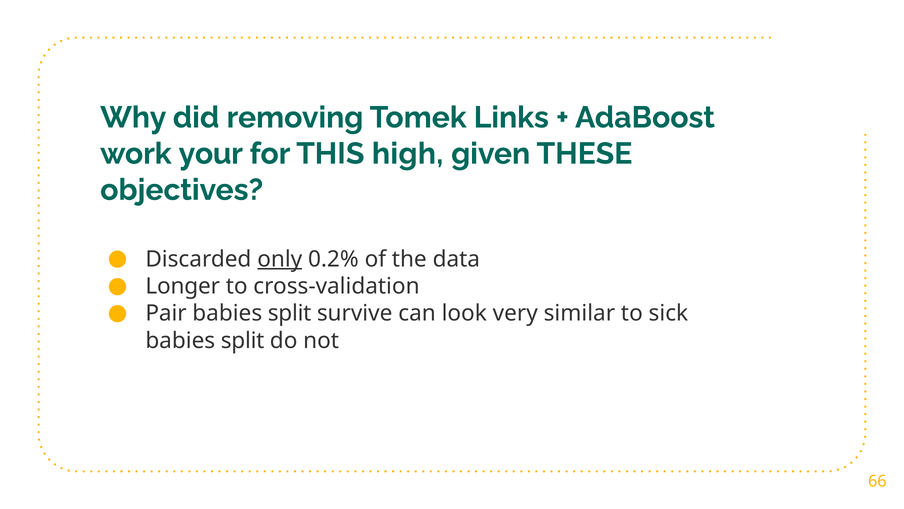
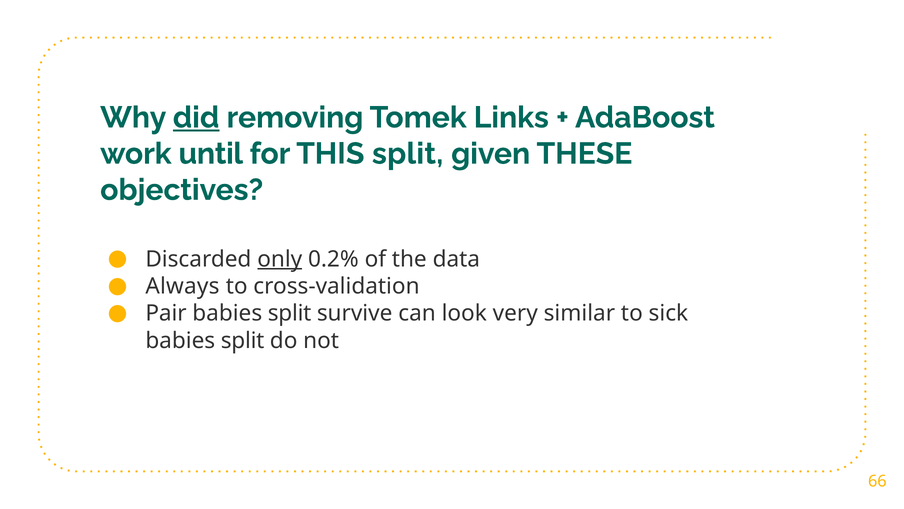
did underline: none -> present
your: your -> until
THIS high: high -> split
Longer: Longer -> Always
